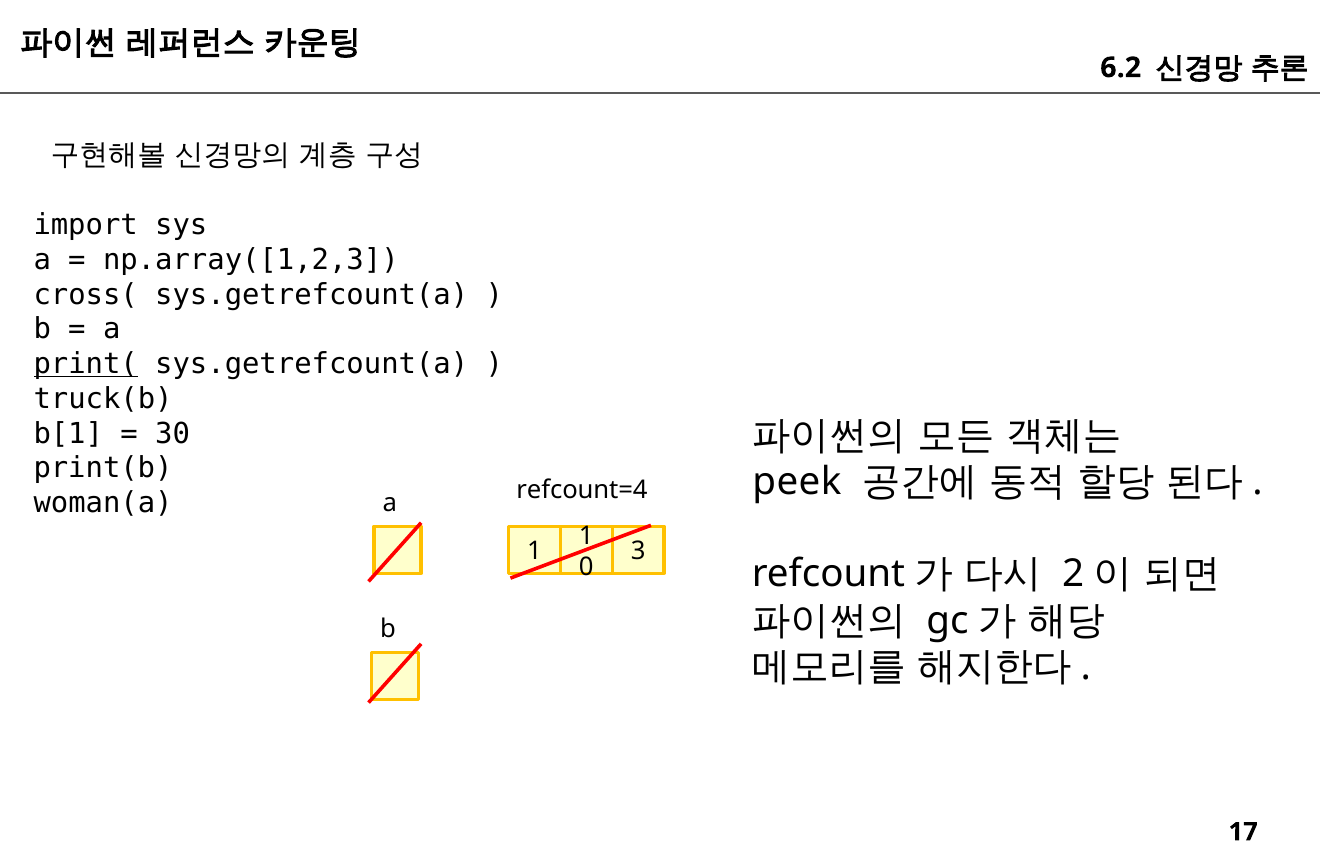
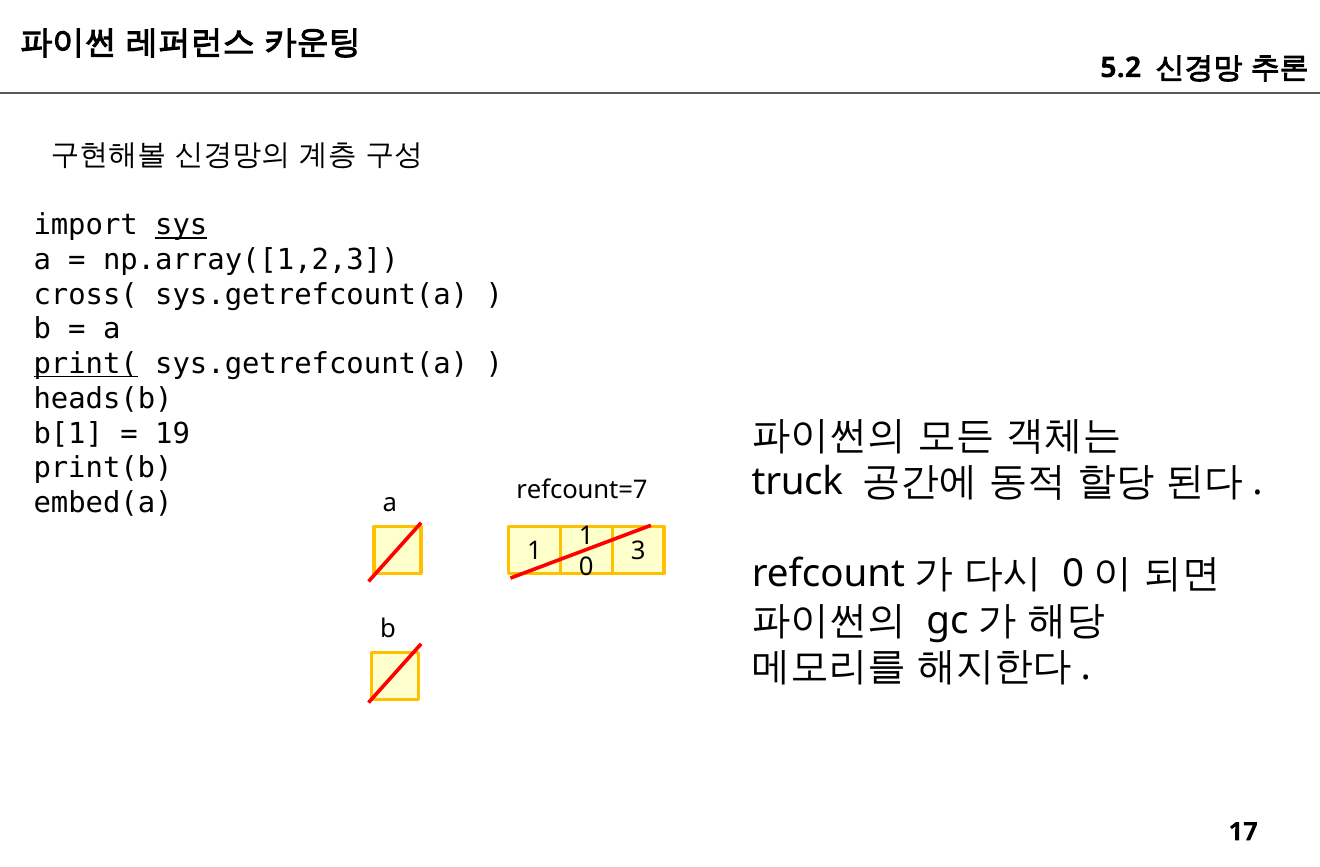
6.2: 6.2 -> 5.2
sys underline: none -> present
truck(b: truck(b -> heads(b
30: 30 -> 19
peek: peek -> truck
refcount=4: refcount=4 -> refcount=7
woman(a: woman(a -> embed(a
2 at (1073, 574): 2 -> 0
